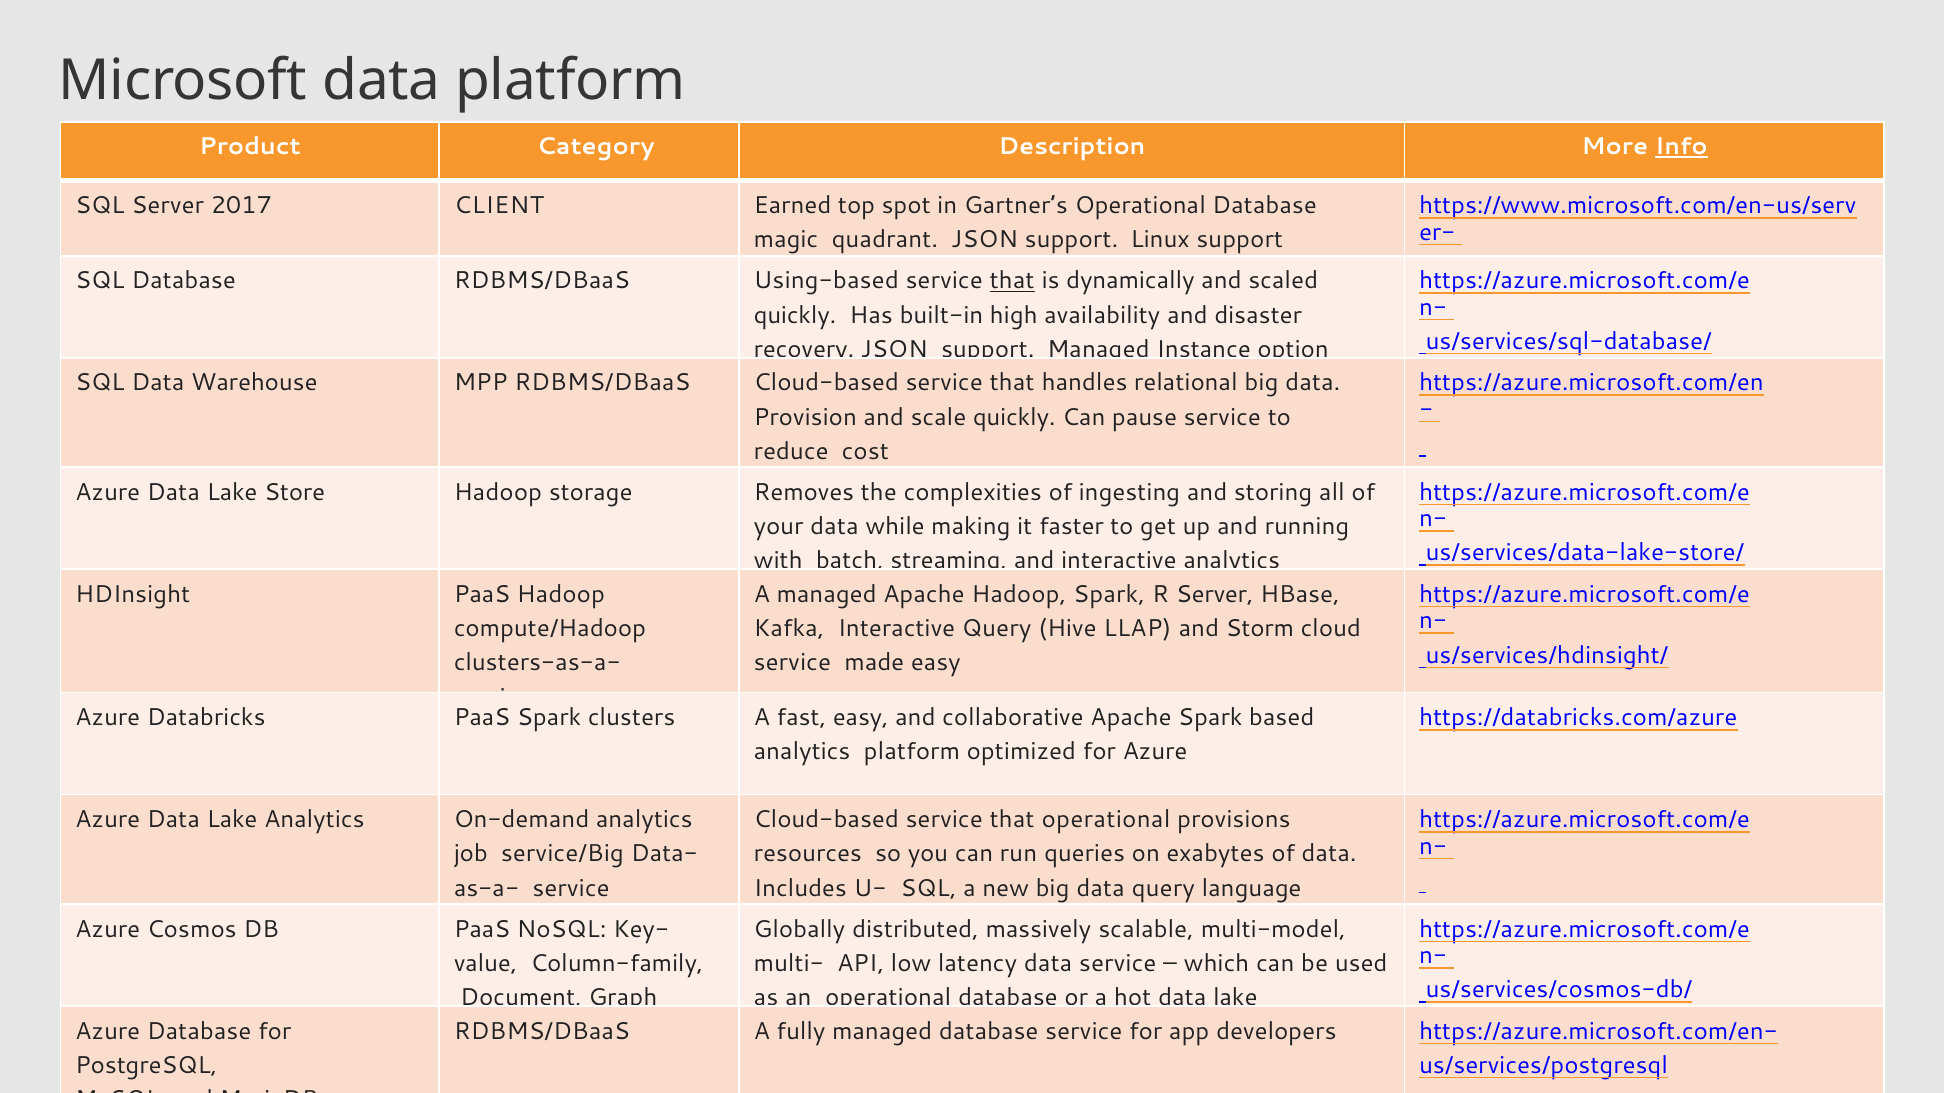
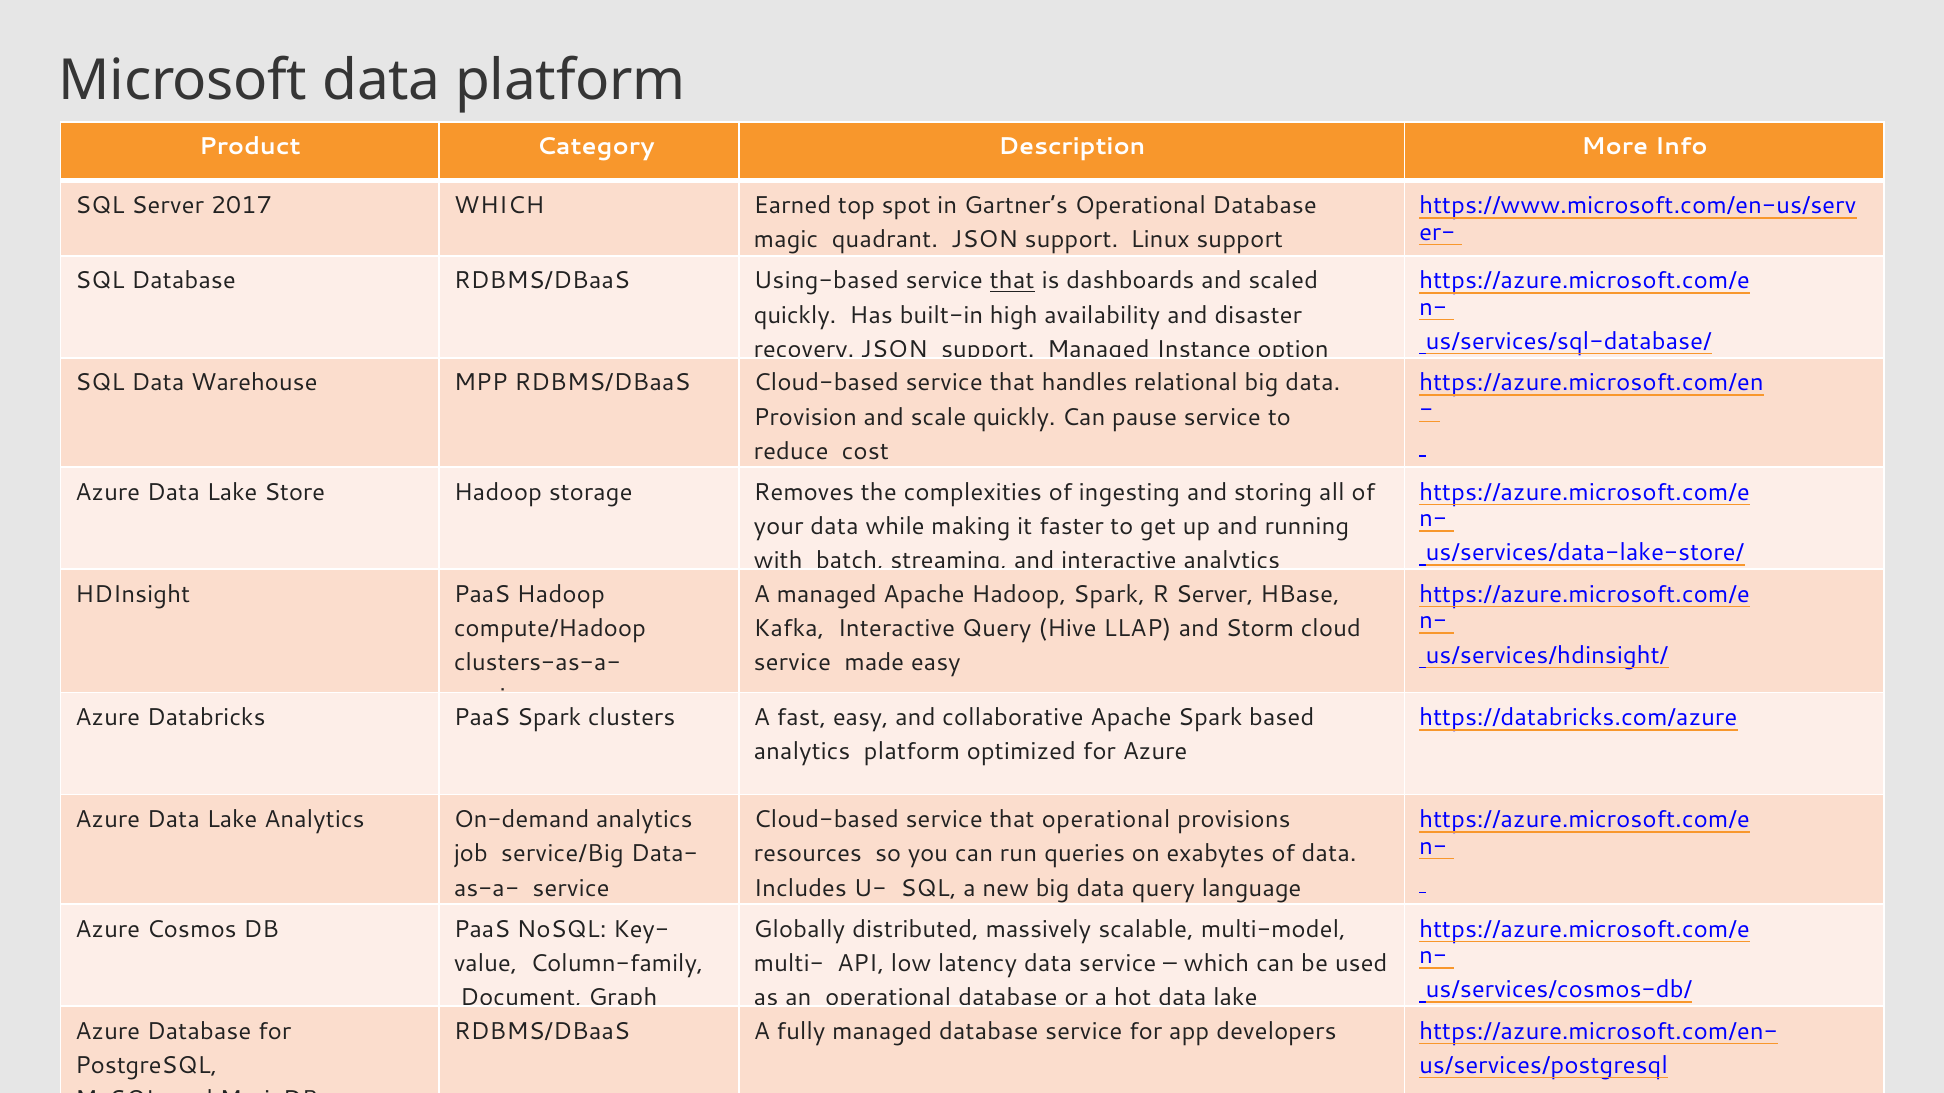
Info underline: present -> none
2017 CLIENT: CLIENT -> WHICH
dynamically: dynamically -> dashboards
